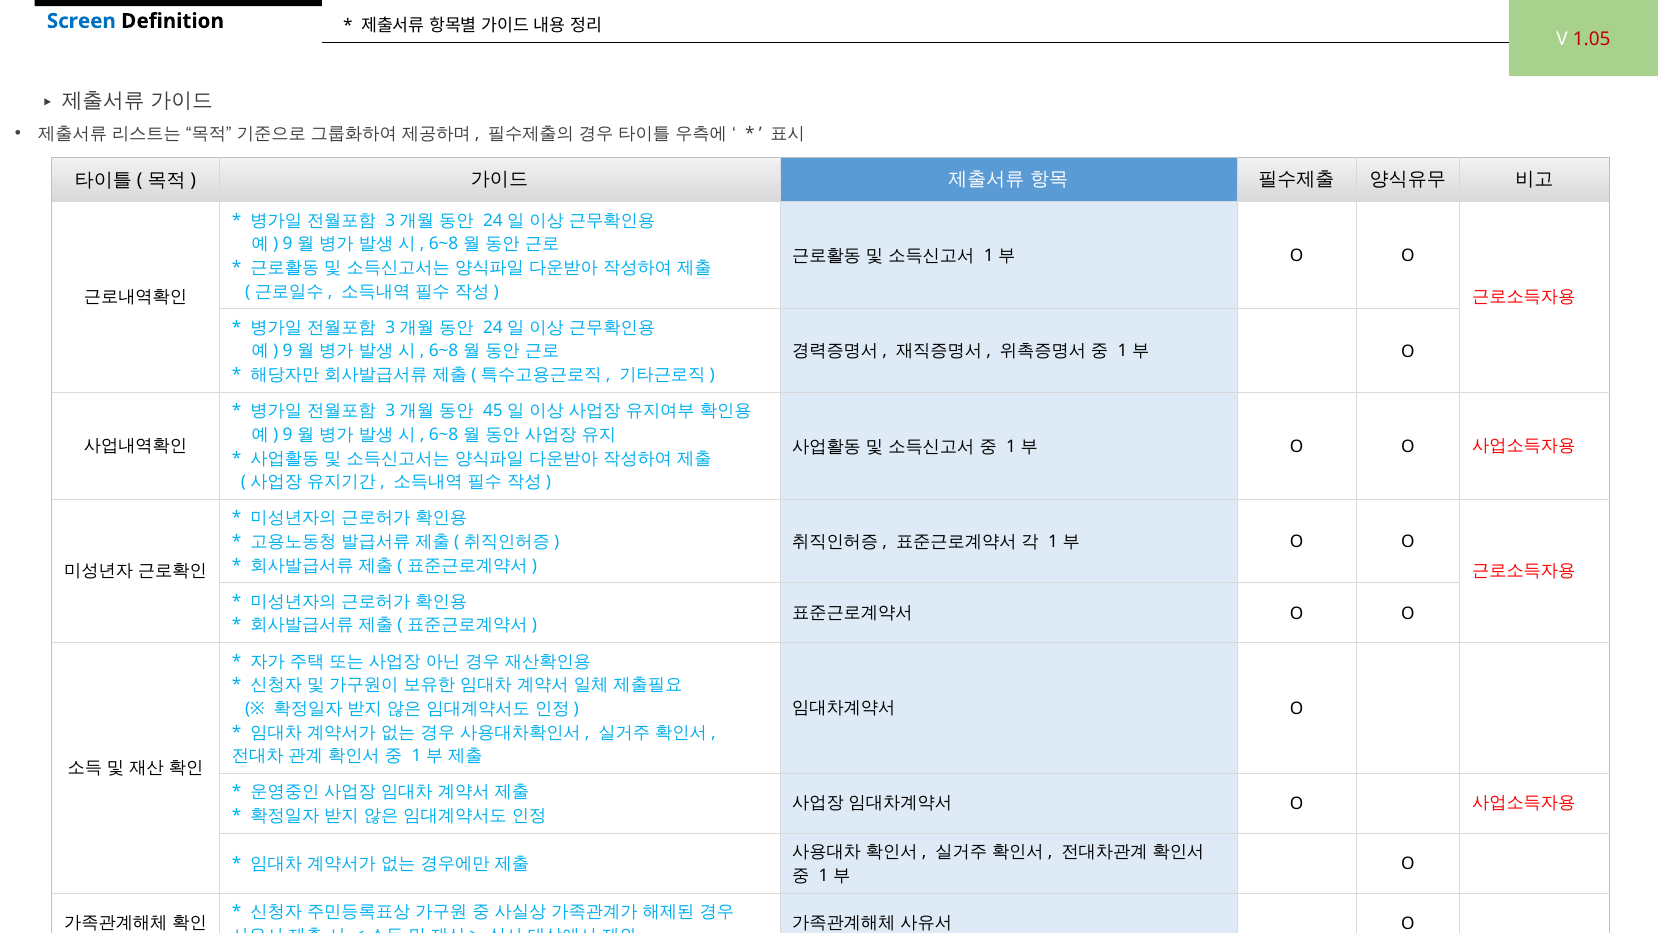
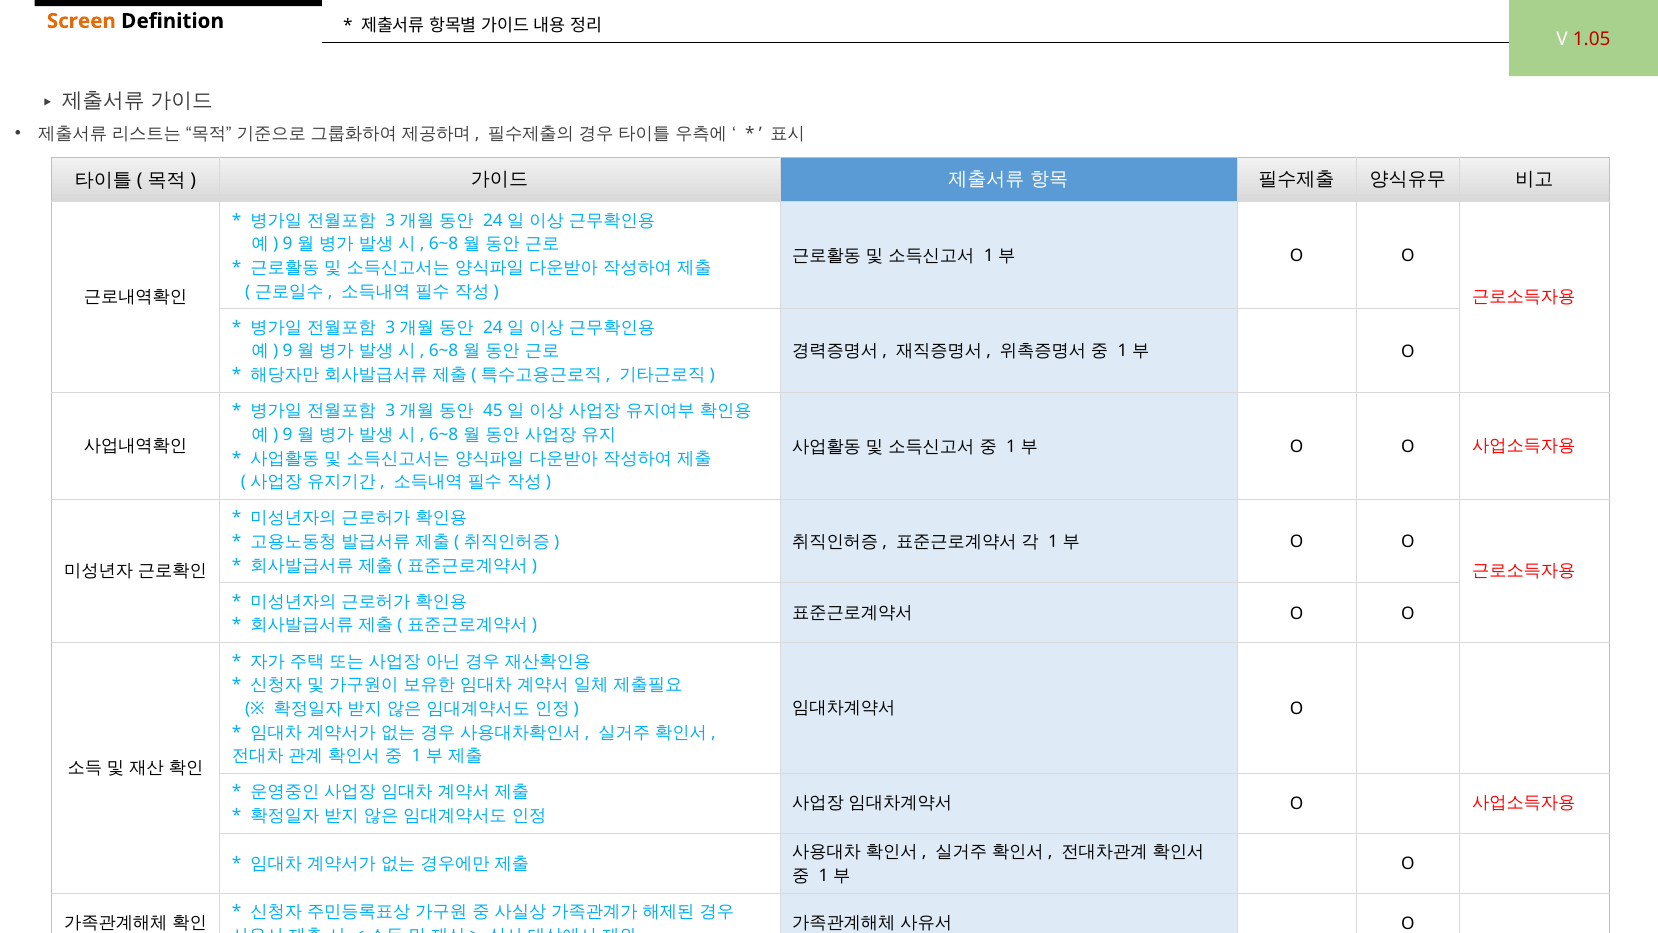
Screen colour: blue -> orange
